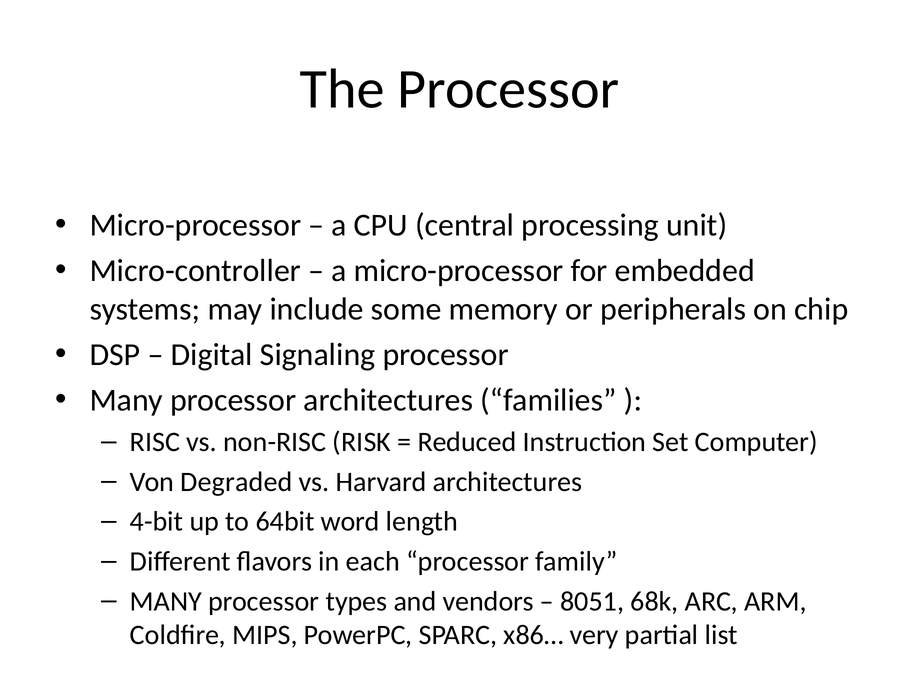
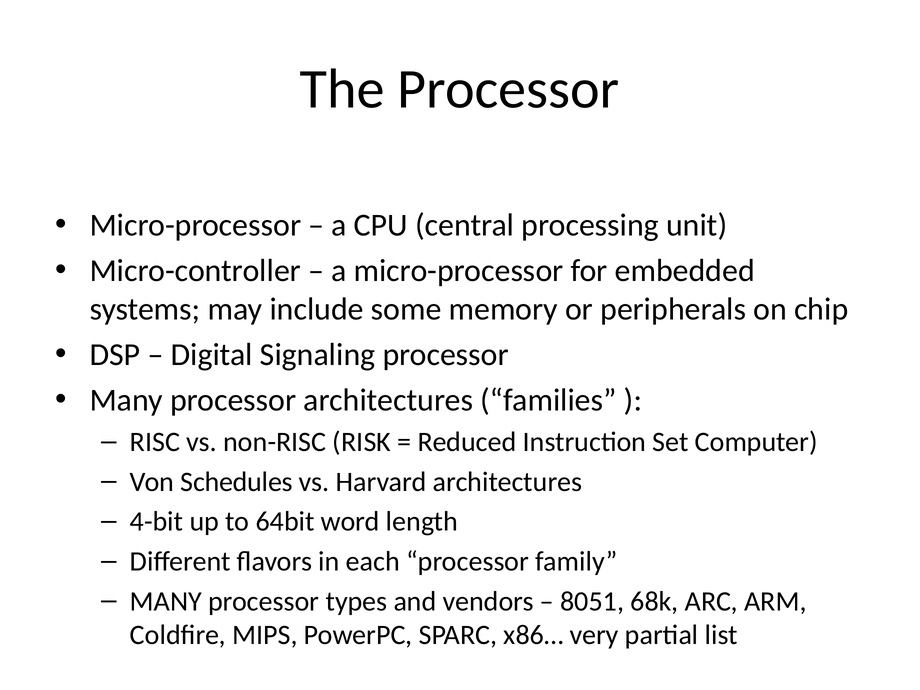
Degraded: Degraded -> Schedules
